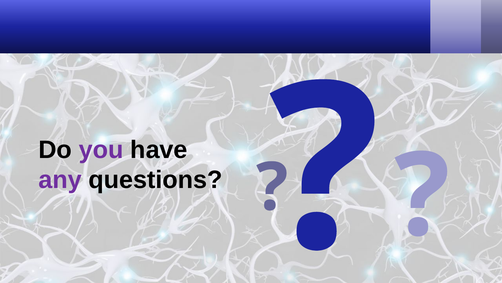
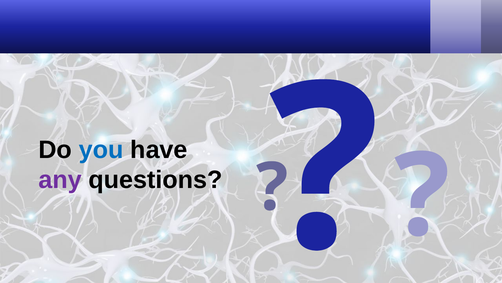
you colour: purple -> blue
